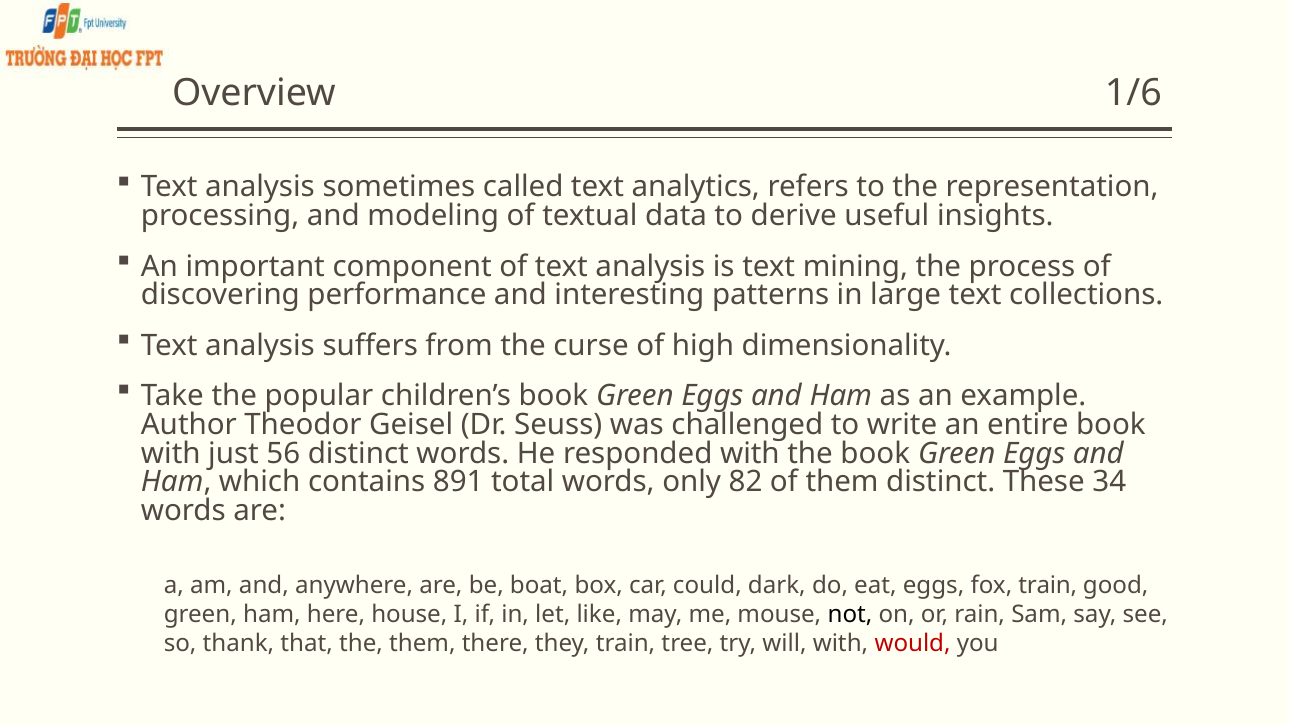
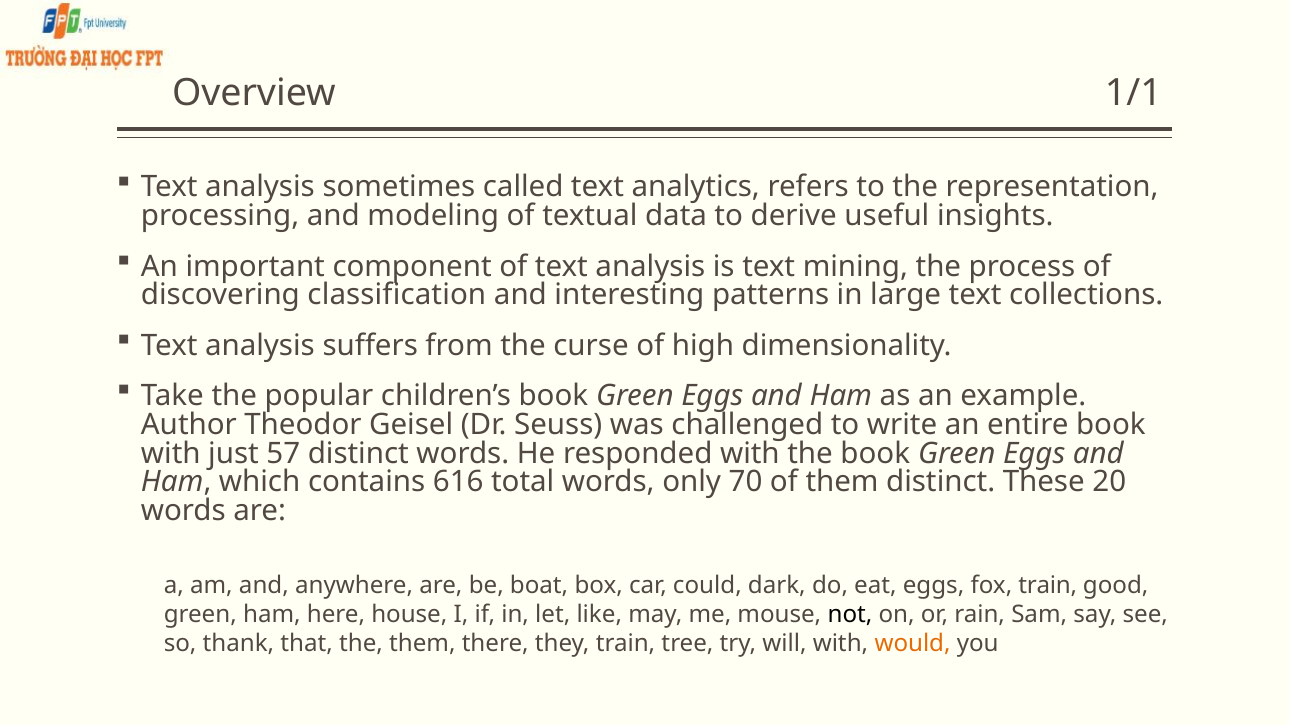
1/6: 1/6 -> 1/1
performance: performance -> classification
56: 56 -> 57
891: 891 -> 616
82: 82 -> 70
34: 34 -> 20
would colour: red -> orange
